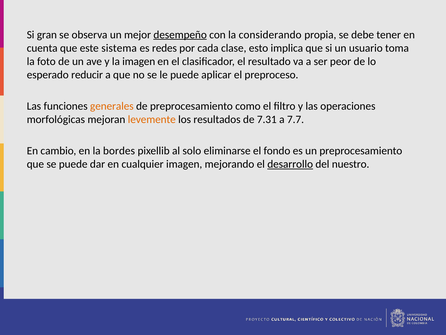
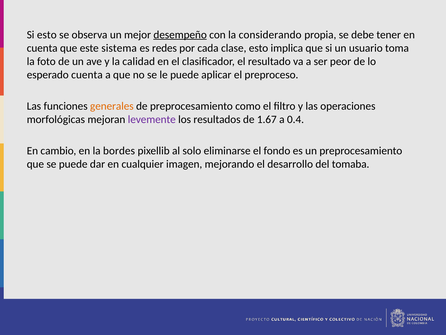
Si gran: gran -> esto
la imagen: imagen -> calidad
esperado reducir: reducir -> cuenta
levemente colour: orange -> purple
7.31: 7.31 -> 1.67
7.7: 7.7 -> 0.4
desarrollo underline: present -> none
nuestro: nuestro -> tomaba
